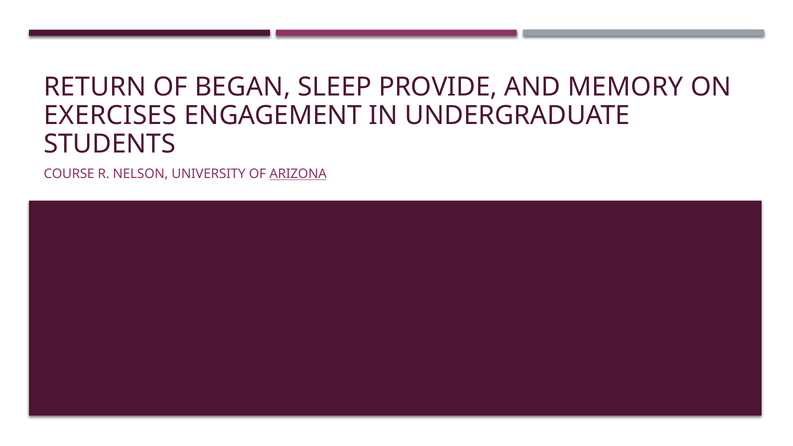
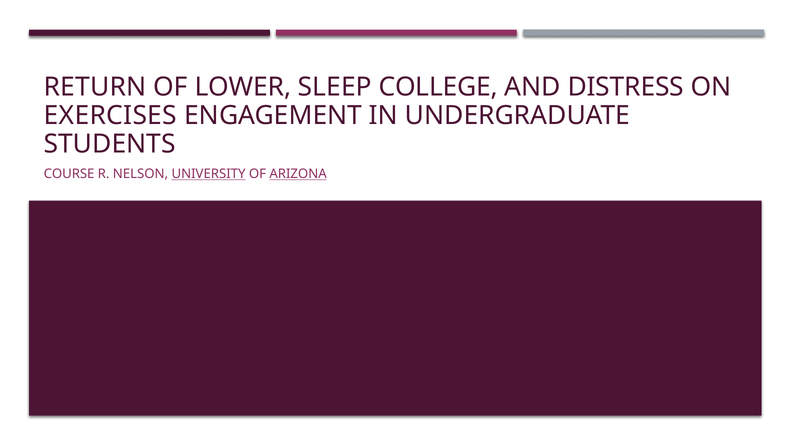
BEGAN: BEGAN -> LOWER
PROVIDE: PROVIDE -> COLLEGE
MEMORY: MEMORY -> DISTRESS
UNIVERSITY underline: none -> present
